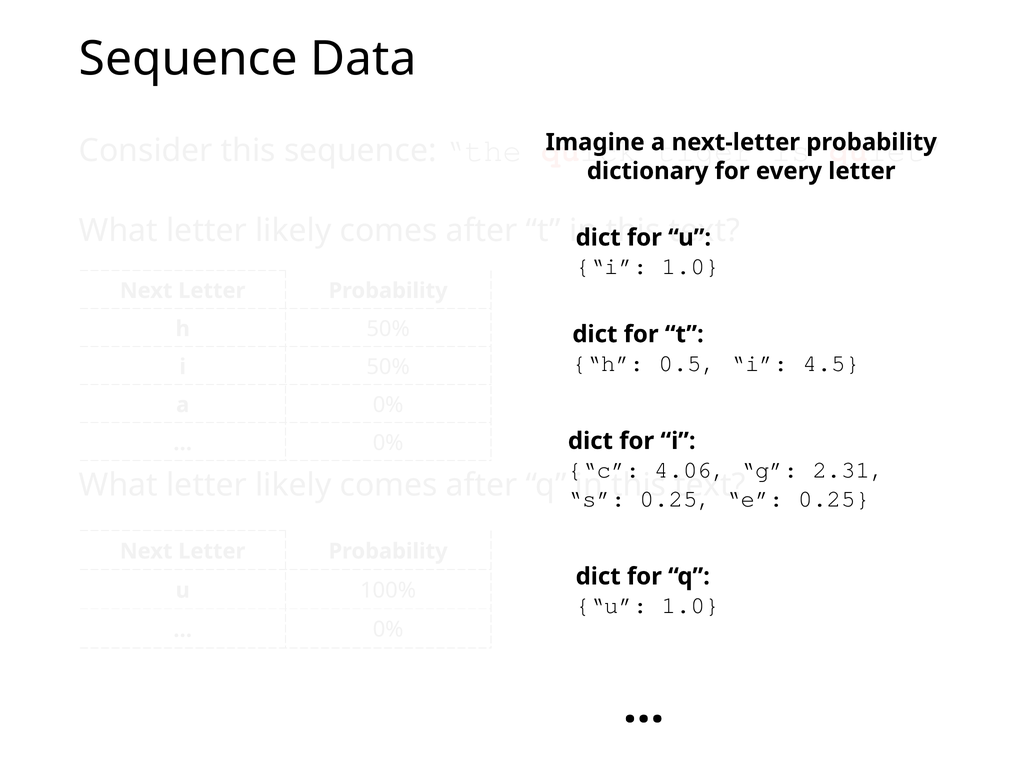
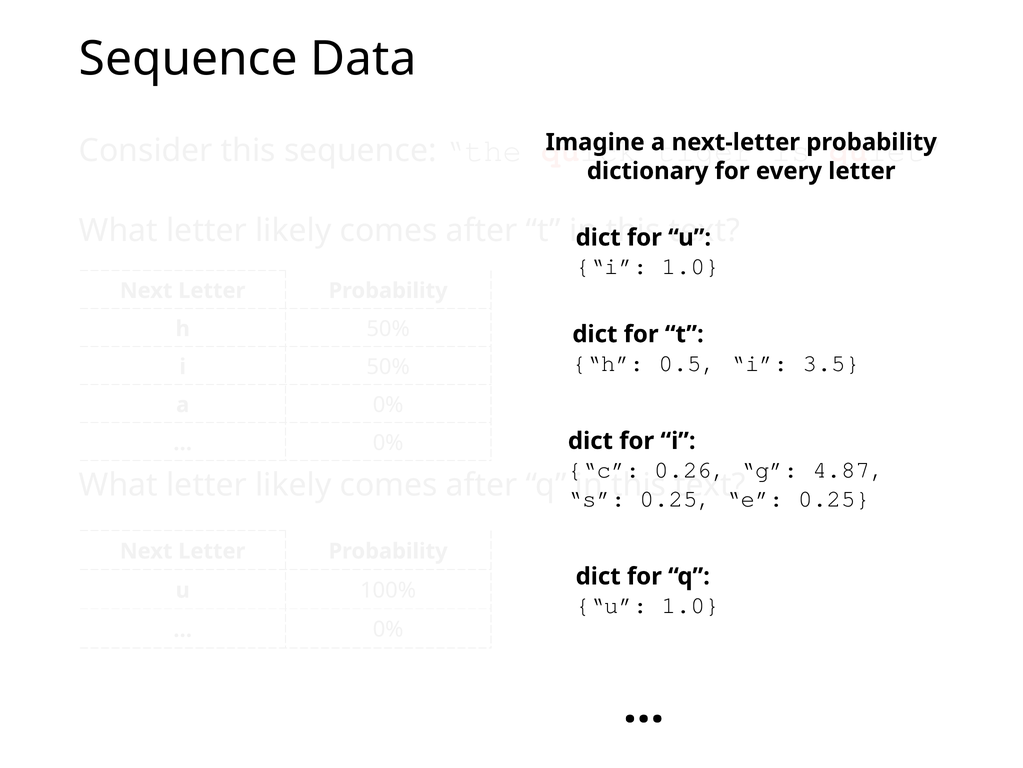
4.5: 4.5 -> 3.5
4.06: 4.06 -> 0.26
2.31: 2.31 -> 4.87
